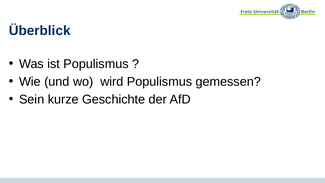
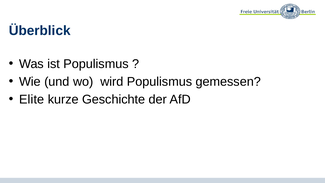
Sein: Sein -> Elite
